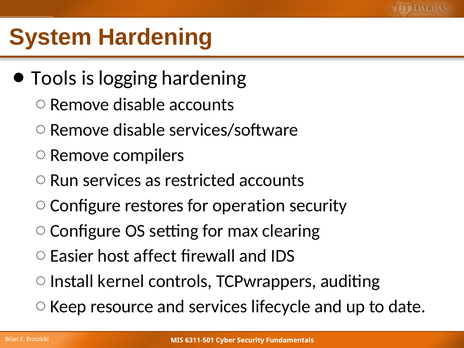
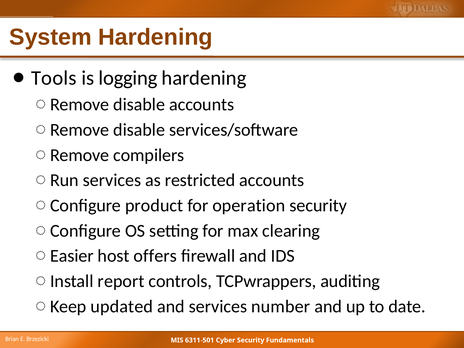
restores: restores -> product
affect: affect -> offers
kernel: kernel -> report
resource: resource -> updated
lifecycle: lifecycle -> number
